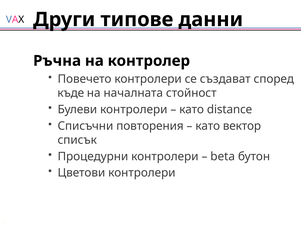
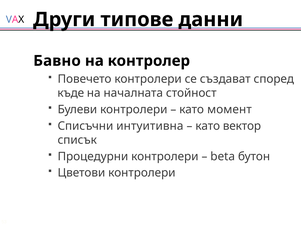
Ръчна: Ръчна -> Бавно
distance: distance -> момент
повторения: повторения -> интуитивна
